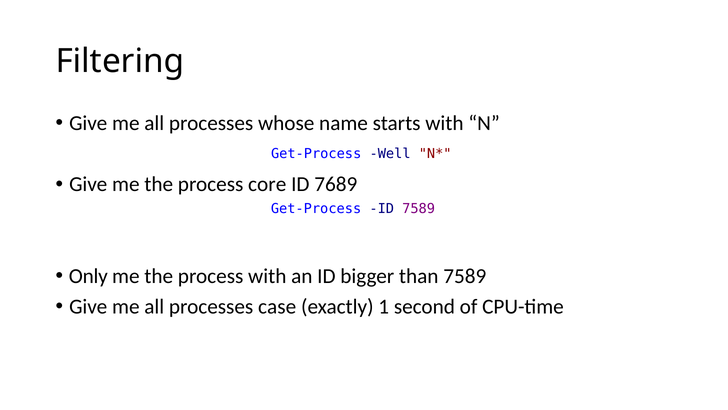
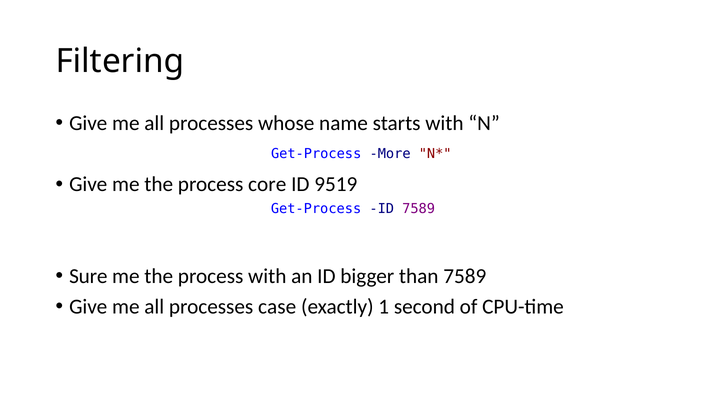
Well: Well -> More
7689: 7689 -> 9519
Only: Only -> Sure
